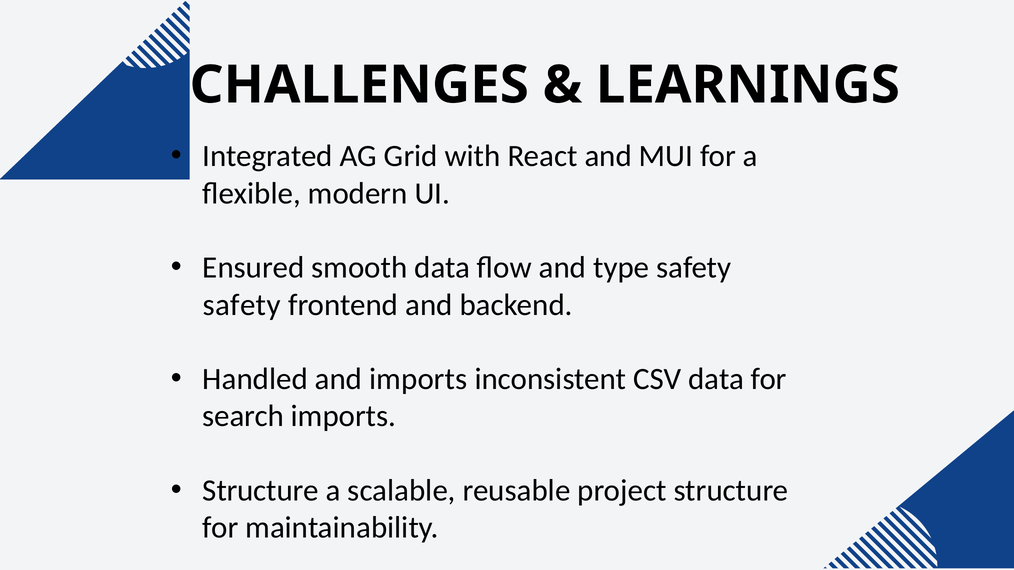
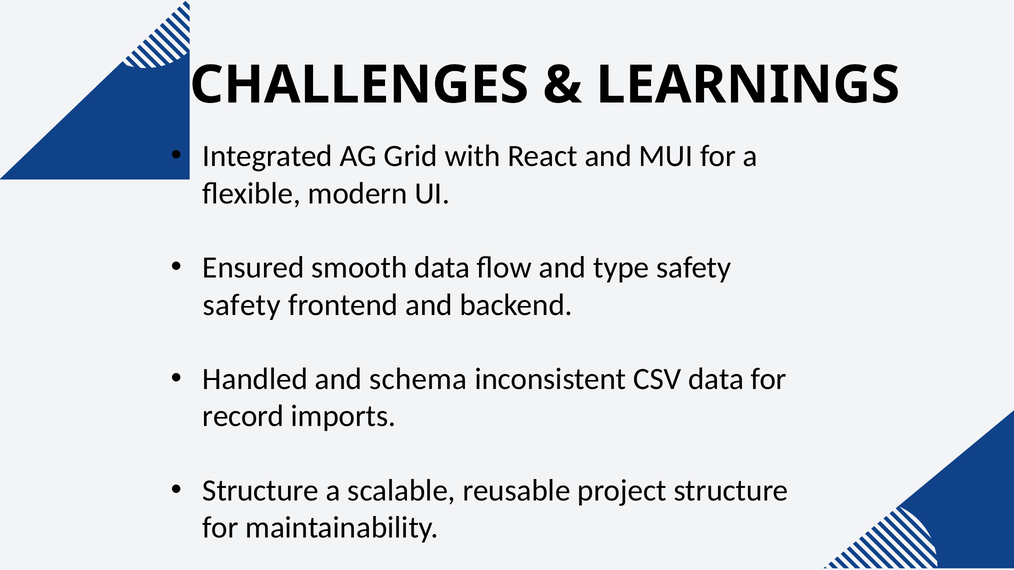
and imports: imports -> schema
search: search -> record
